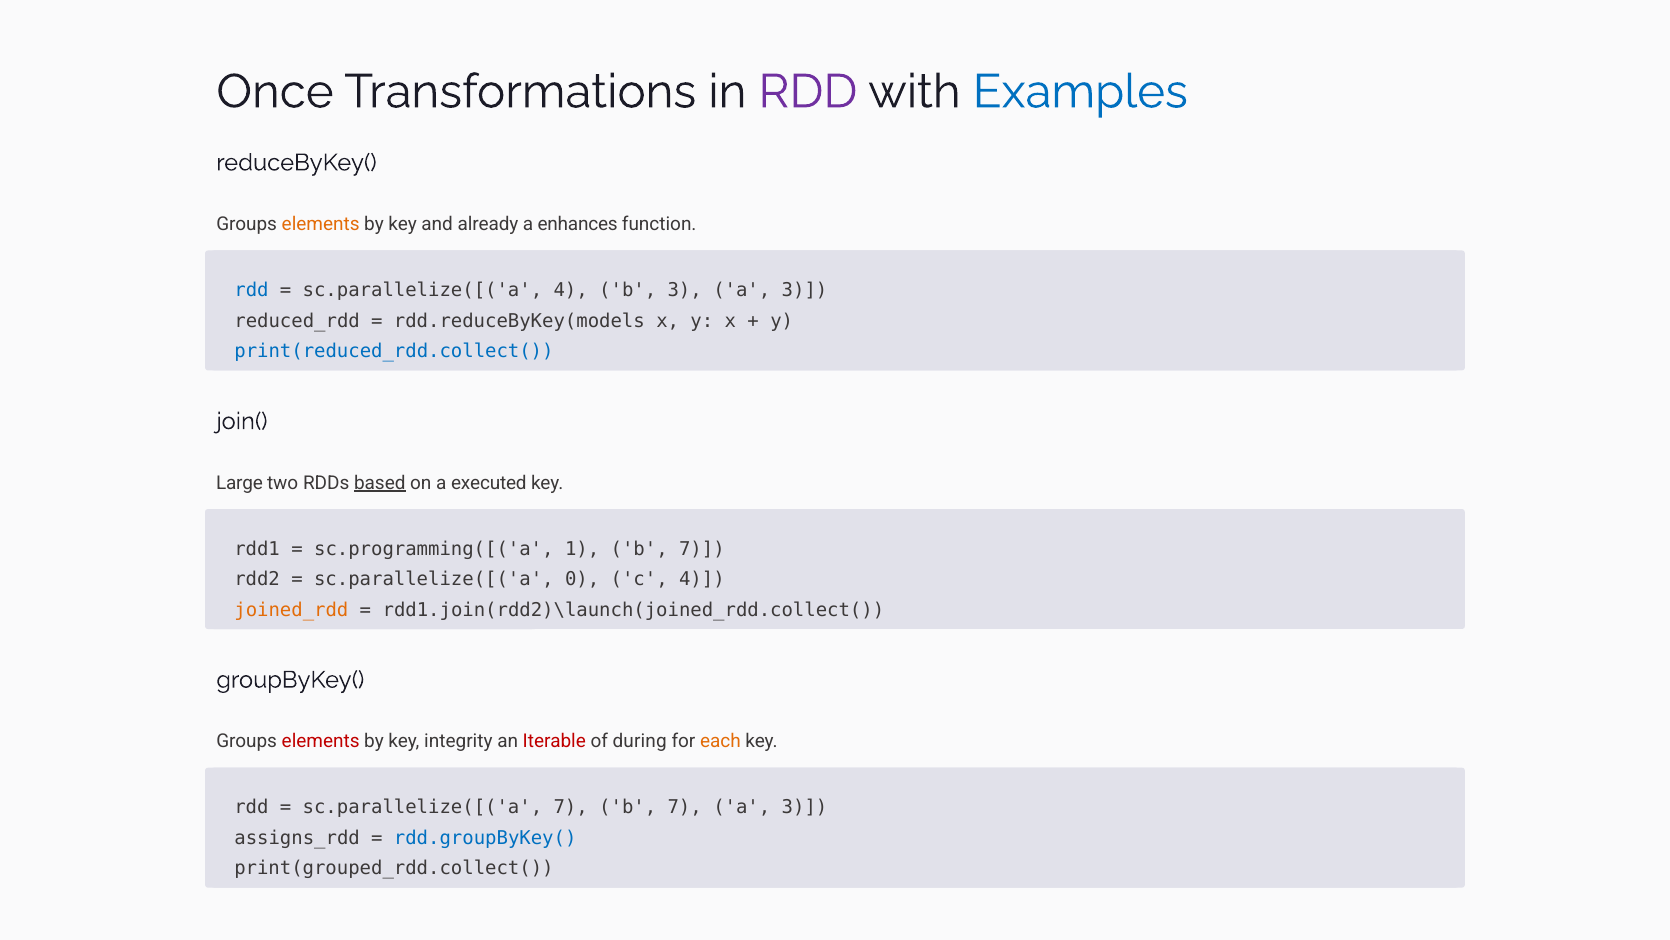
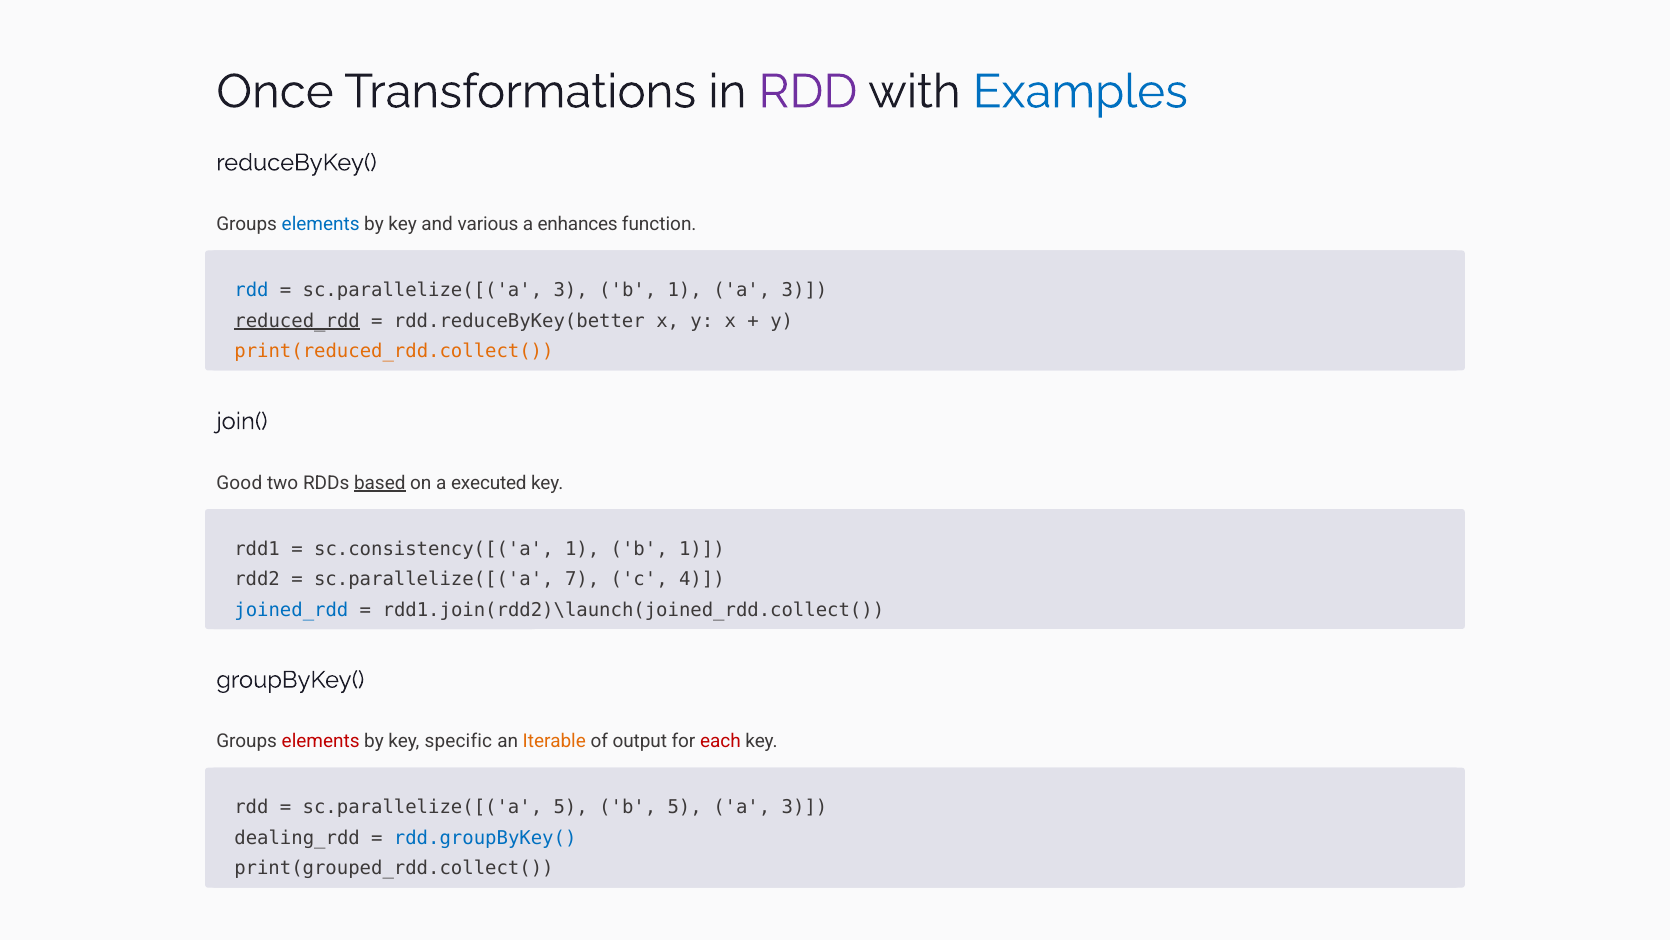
elements at (321, 224) colour: orange -> blue
already: already -> various
sc.parallelize([('a 4: 4 -> 3
3 at (685, 290): 3 -> 1
reduced_rdd underline: none -> present
rdd.reduceByKey(models: rdd.reduceByKey(models -> rdd.reduceByKey(better
print(reduced_rdd.collect( colour: blue -> orange
Large: Large -> Good
sc.programming([('a: sc.programming([('a -> sc.consistency([('a
1 b 7: 7 -> 1
0: 0 -> 7
joined_rdd colour: orange -> blue
integrity: integrity -> specific
Iterable colour: red -> orange
during: during -> output
each colour: orange -> red
sc.parallelize([('a 7: 7 -> 5
7 at (685, 807): 7 -> 5
assigns_rdd: assigns_rdd -> dealing_rdd
